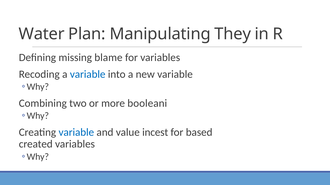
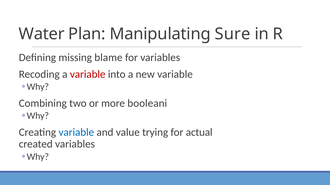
They: They -> Sure
variable at (88, 74) colour: blue -> red
incest: incest -> trying
based: based -> actual
